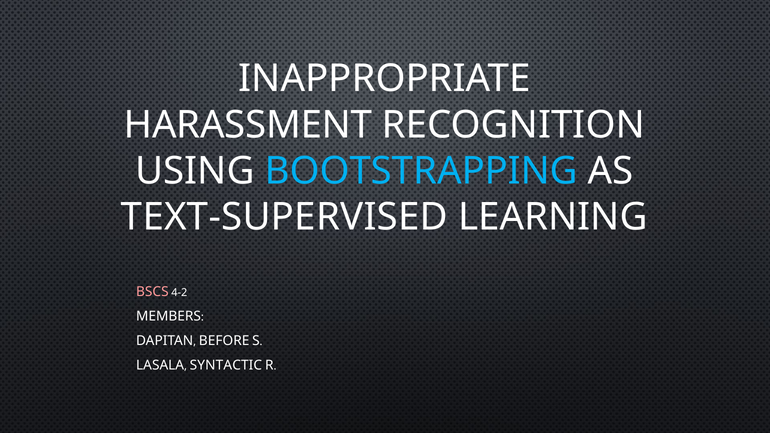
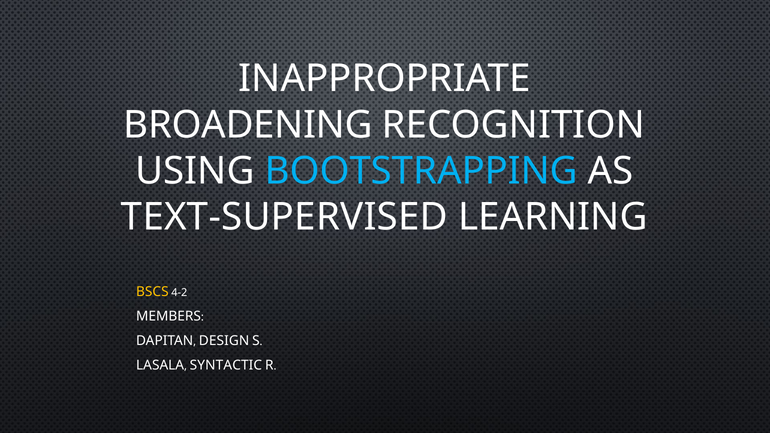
HARASSMENT: HARASSMENT -> BROADENING
BSCS colour: pink -> yellow
BEFORE: BEFORE -> DESIGN
